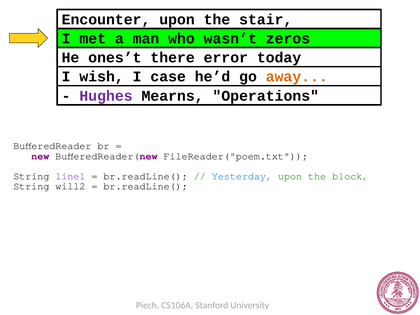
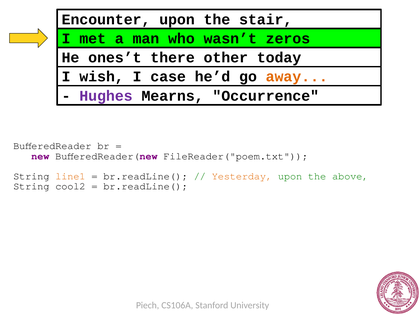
error: error -> other
Operations: Operations -> Occurrence
line1 colour: purple -> orange
Yesterday colour: blue -> orange
block: block -> above
will2: will2 -> cool2
